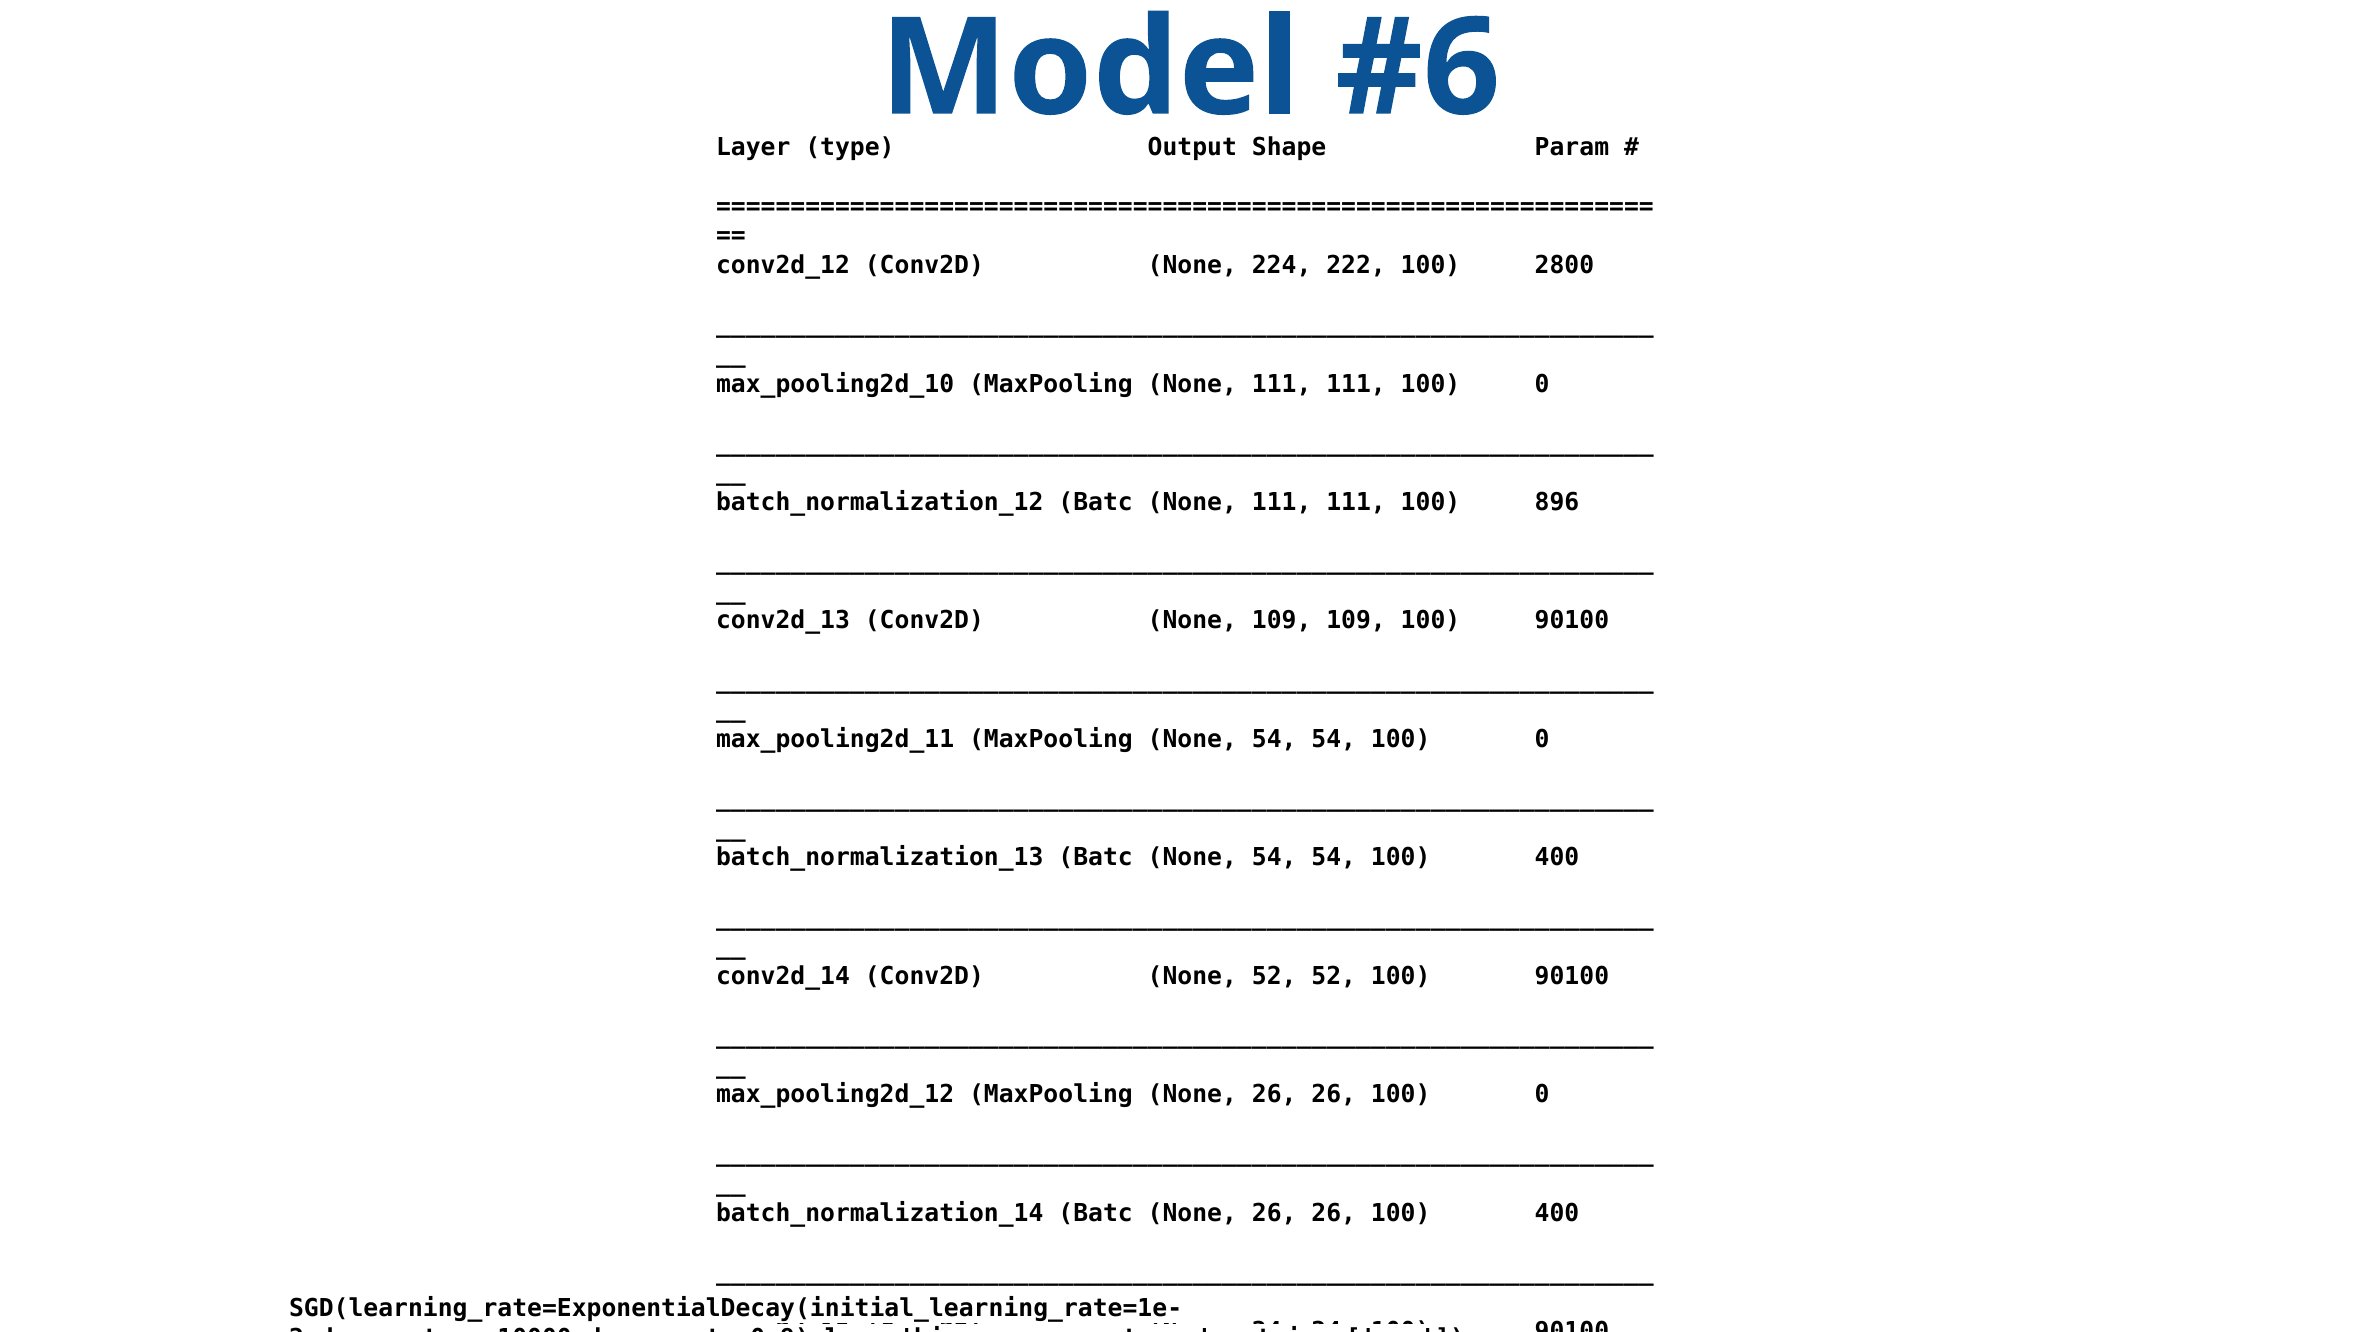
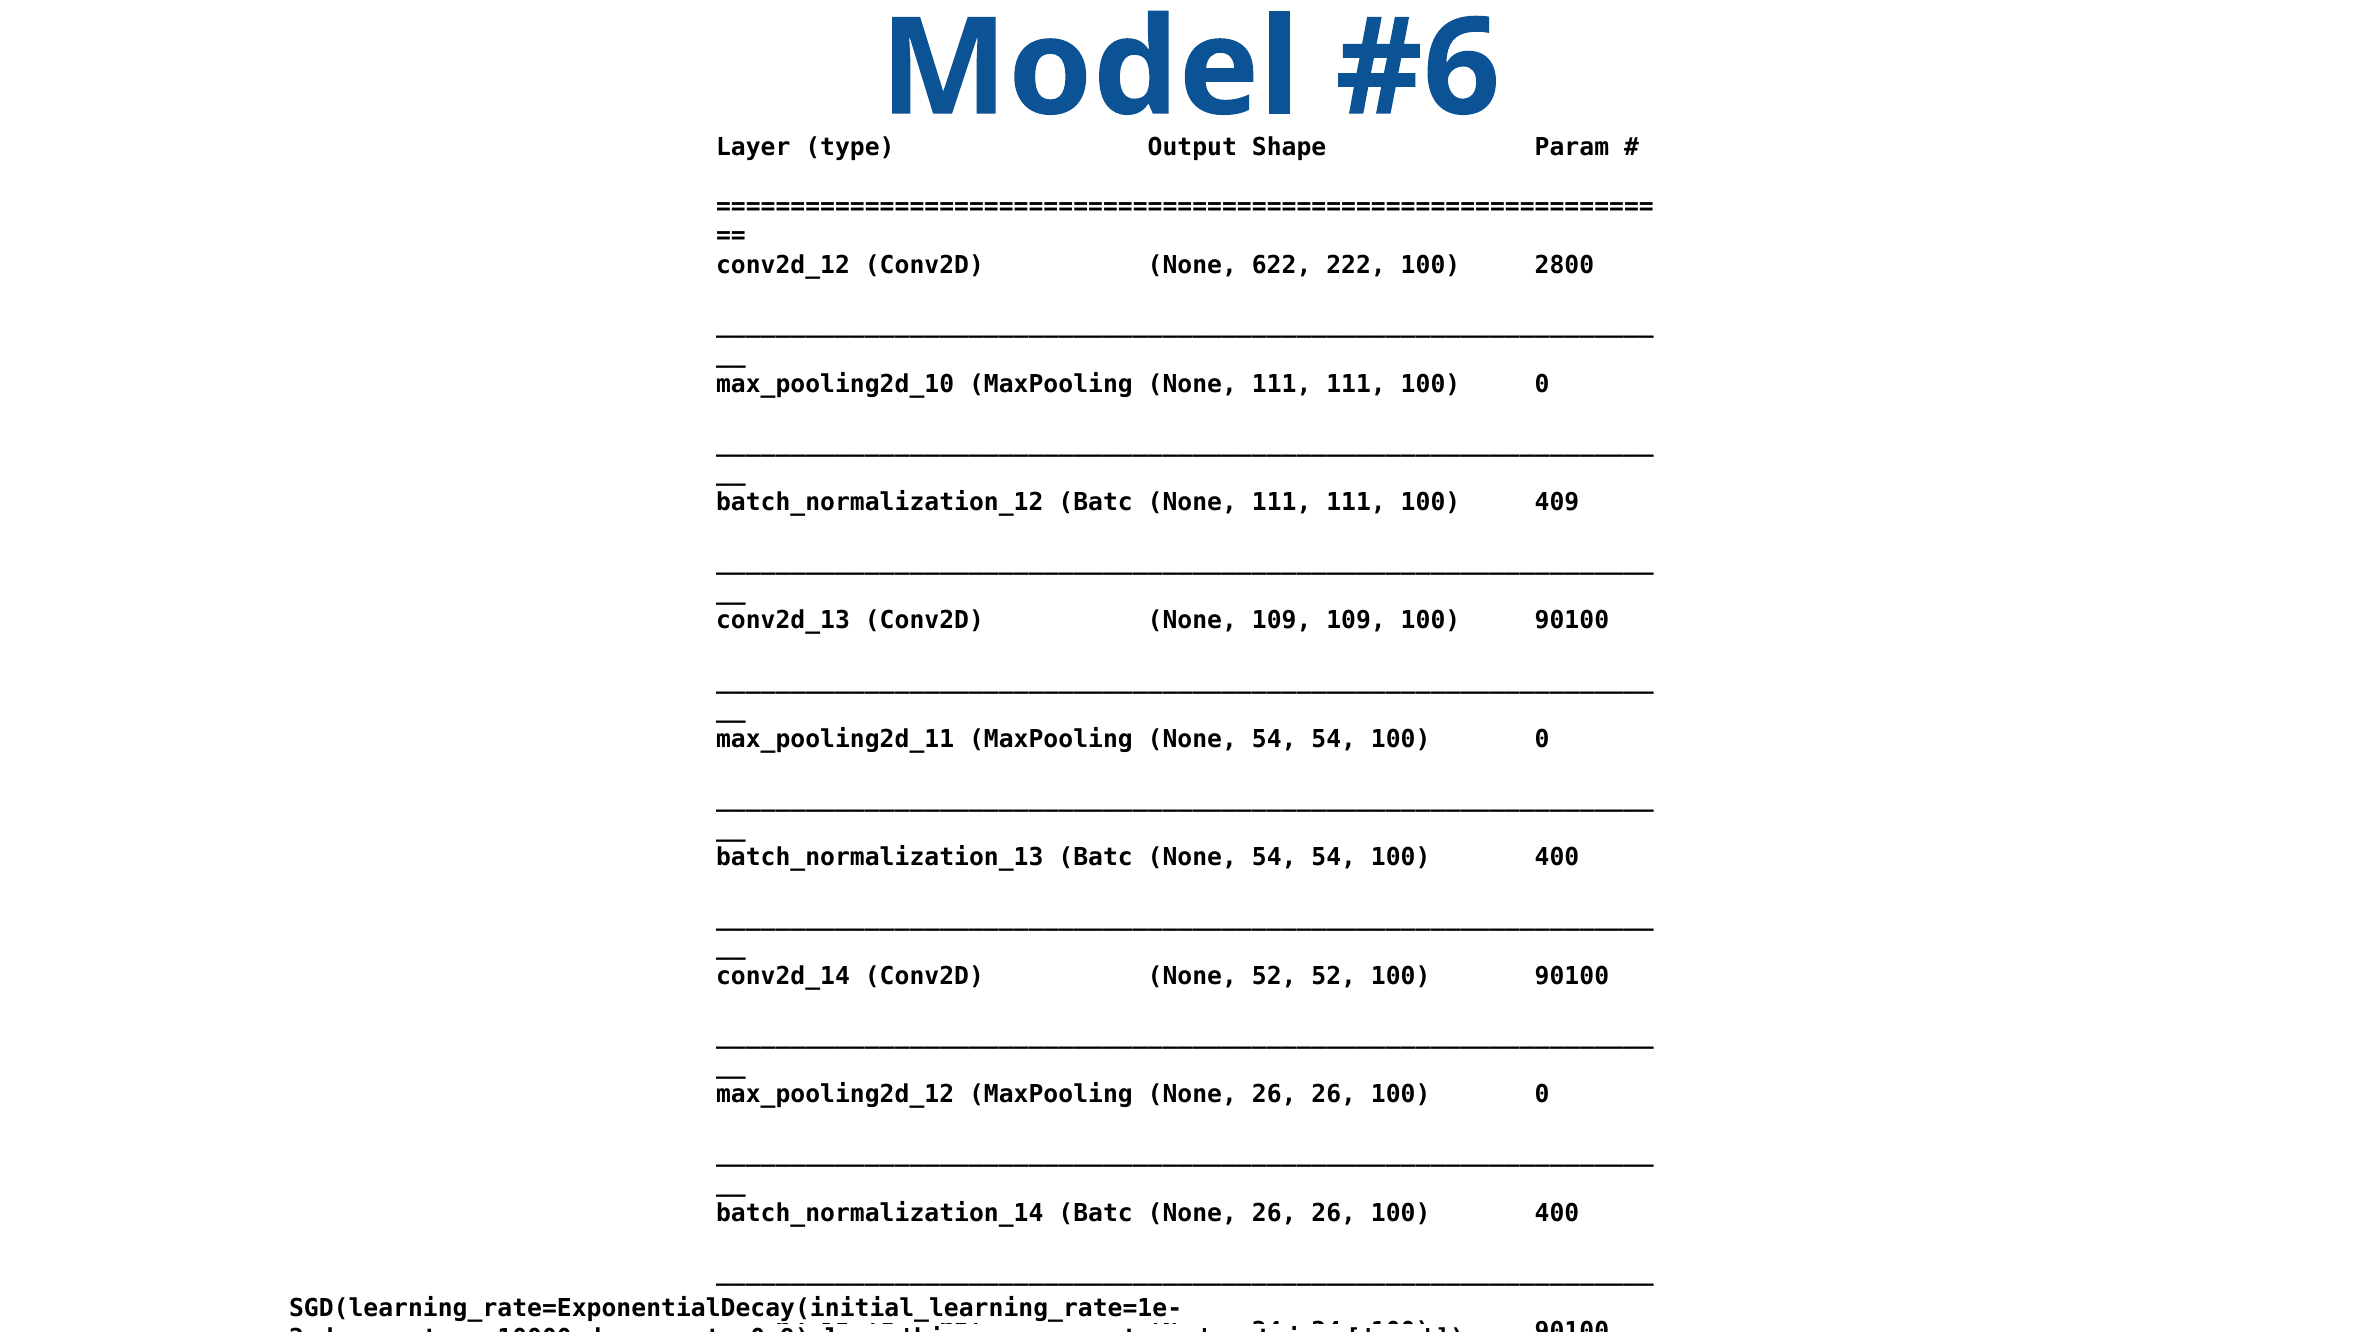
224: 224 -> 622
896: 896 -> 409
